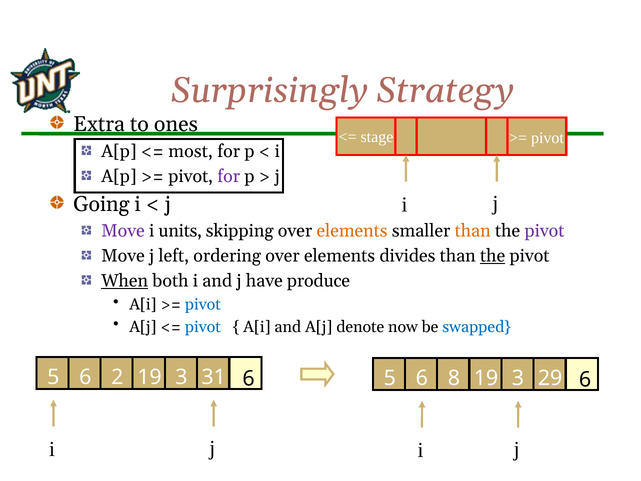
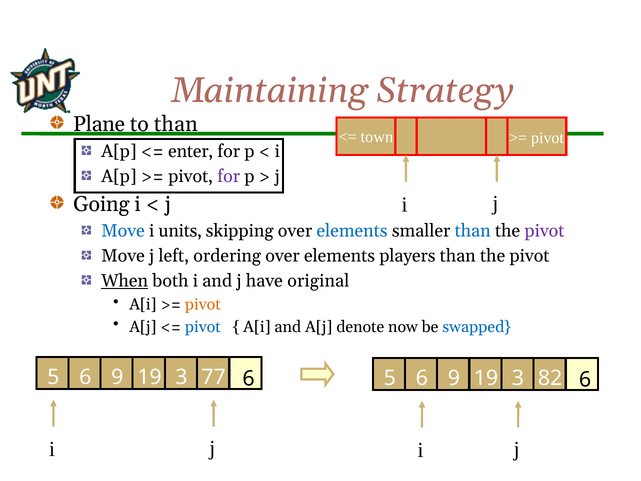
Surprisingly: Surprisingly -> Maintaining
Extra: Extra -> Plane
to ones: ones -> than
stage: stage -> town
most: most -> enter
Move at (123, 231) colour: purple -> blue
elements at (352, 231) colour: orange -> blue
than at (473, 231) colour: orange -> blue
divides: divides -> players
the at (493, 256) underline: present -> none
produce: produce -> original
pivot at (203, 304) colour: blue -> orange
2 at (117, 377): 2 -> 9
31: 31 -> 77
8 at (454, 378): 8 -> 9
29: 29 -> 82
